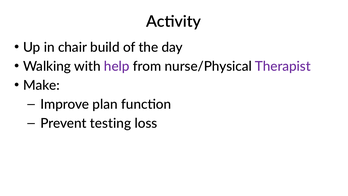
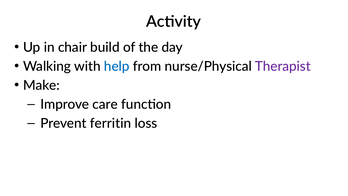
help colour: purple -> blue
plan: plan -> care
testing: testing -> ferritin
